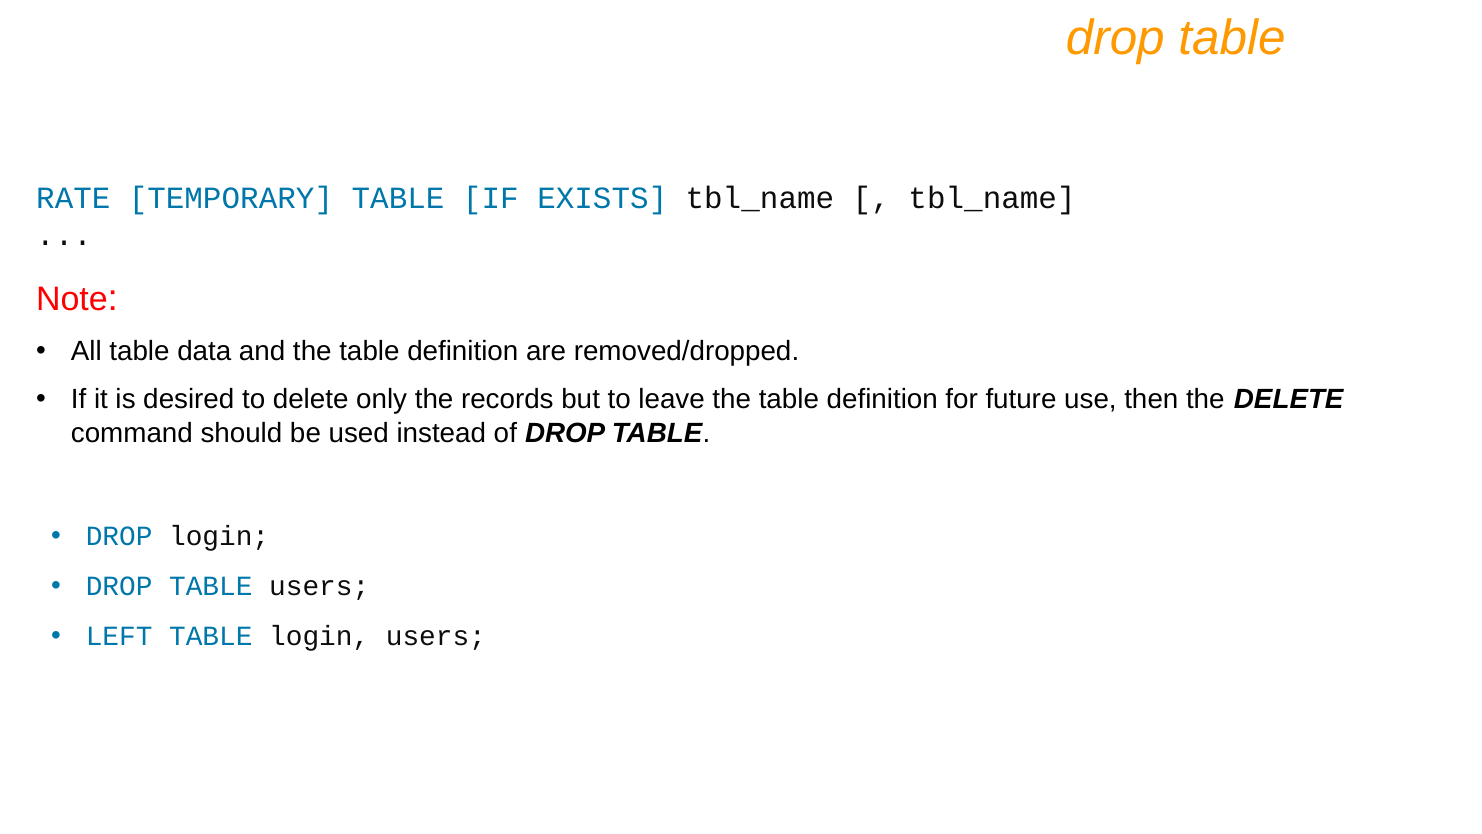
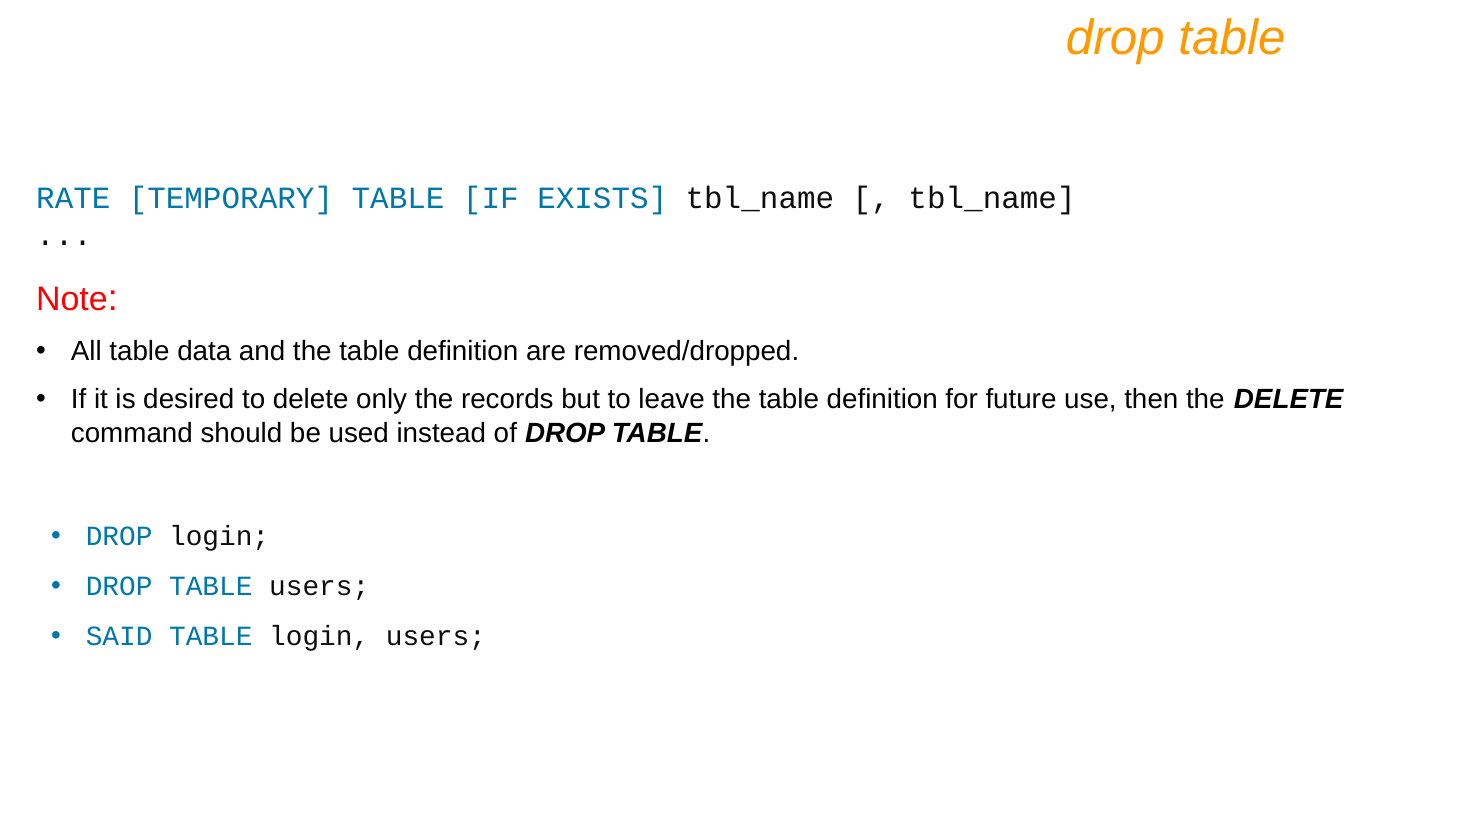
LEFT: LEFT -> SAID
